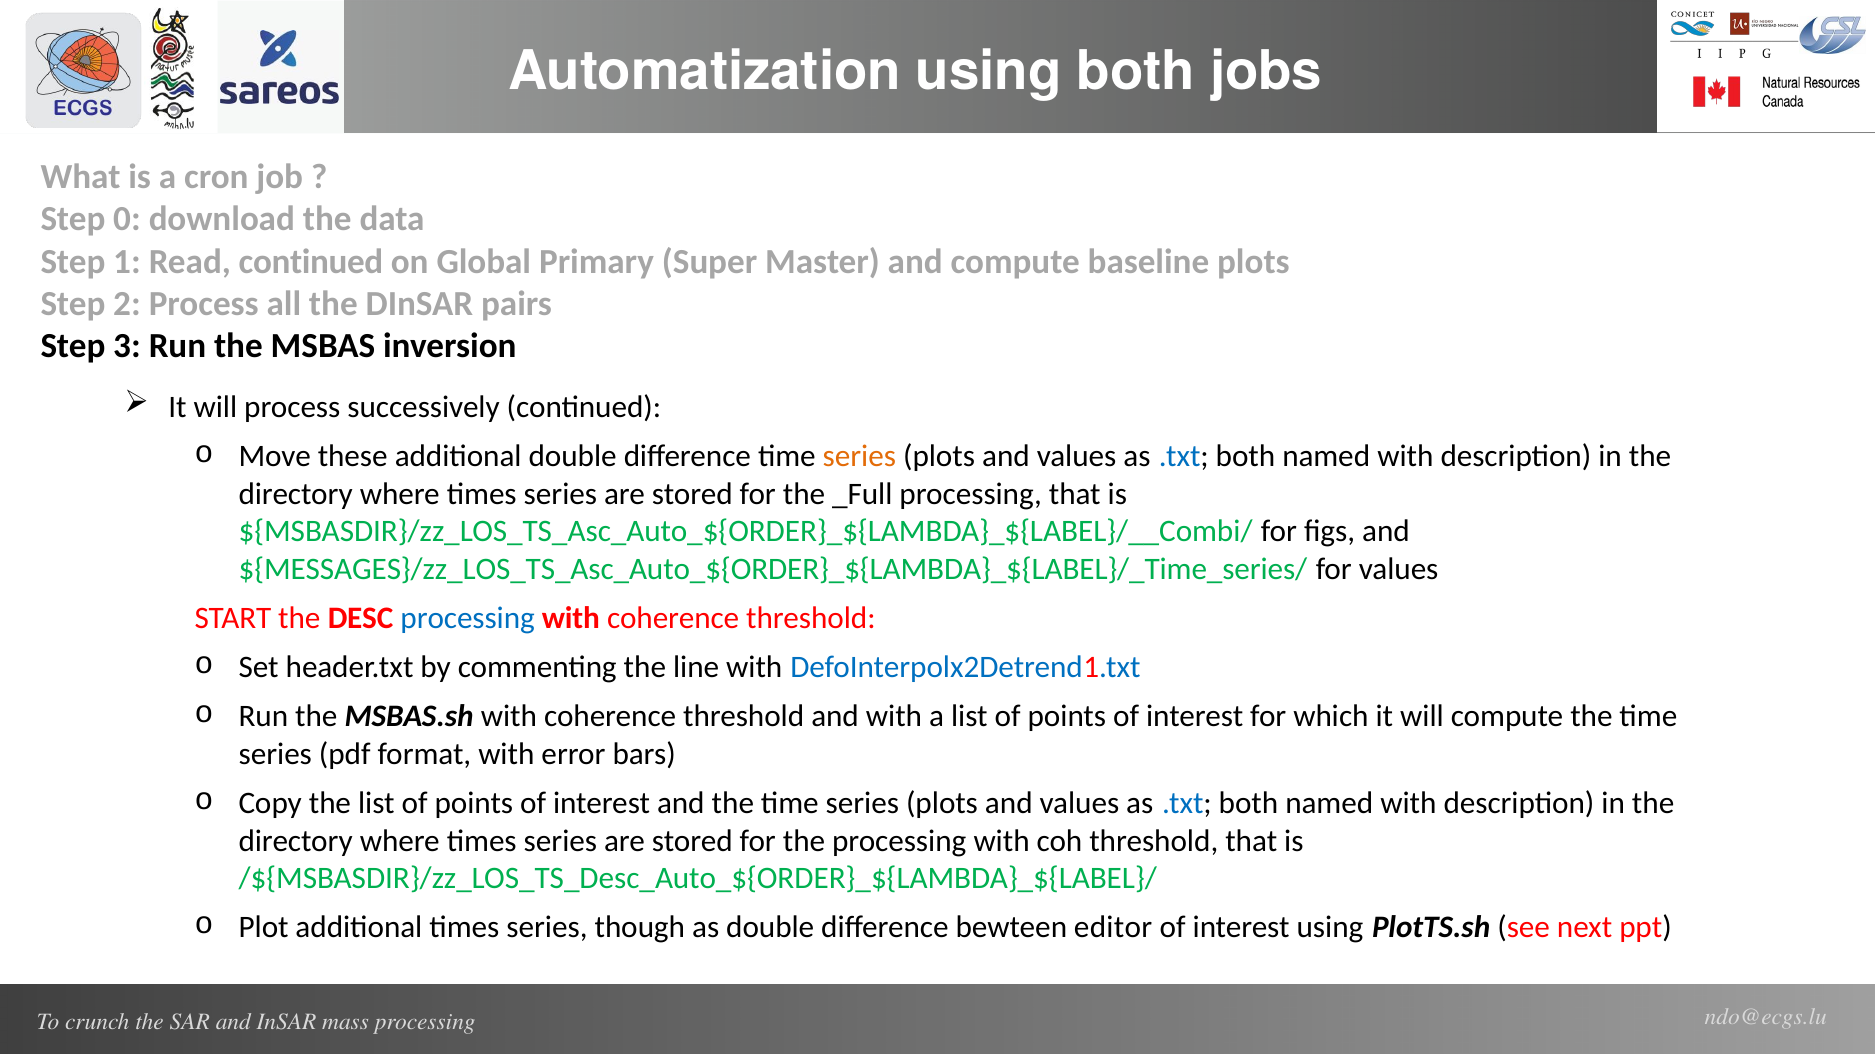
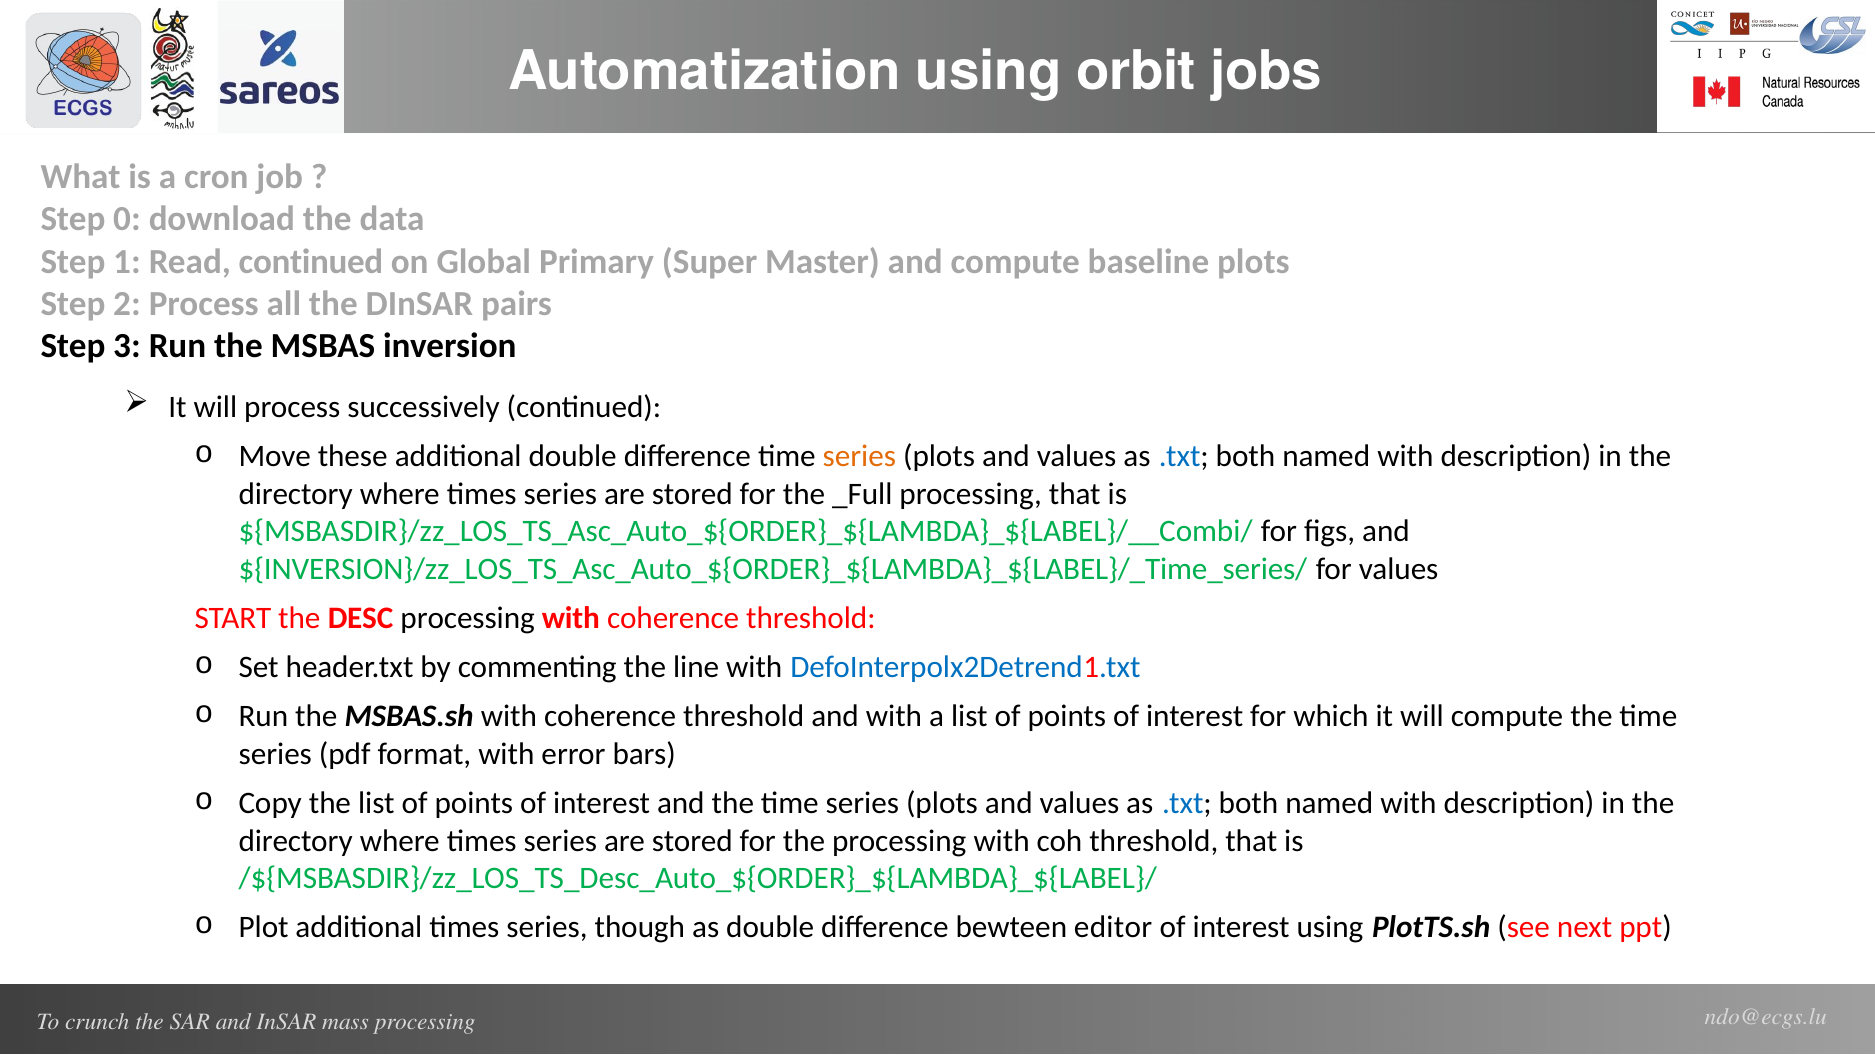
using both: both -> orbit
${MESSAGES}/zz_LOS_TS_Asc_Auto_${ORDER}_${LAMBDA}_${LABEL}/_Time_series/: ${MESSAGES}/zz_LOS_TS_Asc_Auto_${ORDER}_${LAMBDA}_${LABEL}/_Time_series/ -> ${INVERSION}/zz_LOS_TS_Asc_Auto_${ORDER}_${LAMBDA}_${LABEL}/_Time_series/
processing at (468, 618) colour: blue -> black
